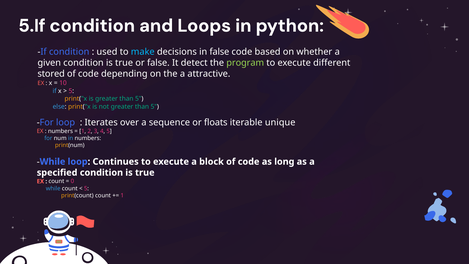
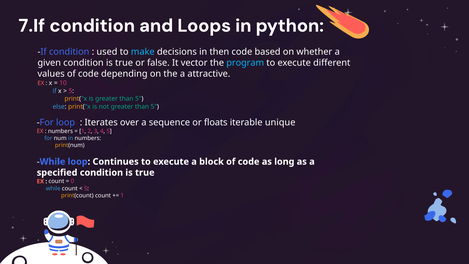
5.If: 5.If -> 7.If
in false: false -> then
detect: detect -> vector
program colour: light green -> light blue
stored: stored -> values
